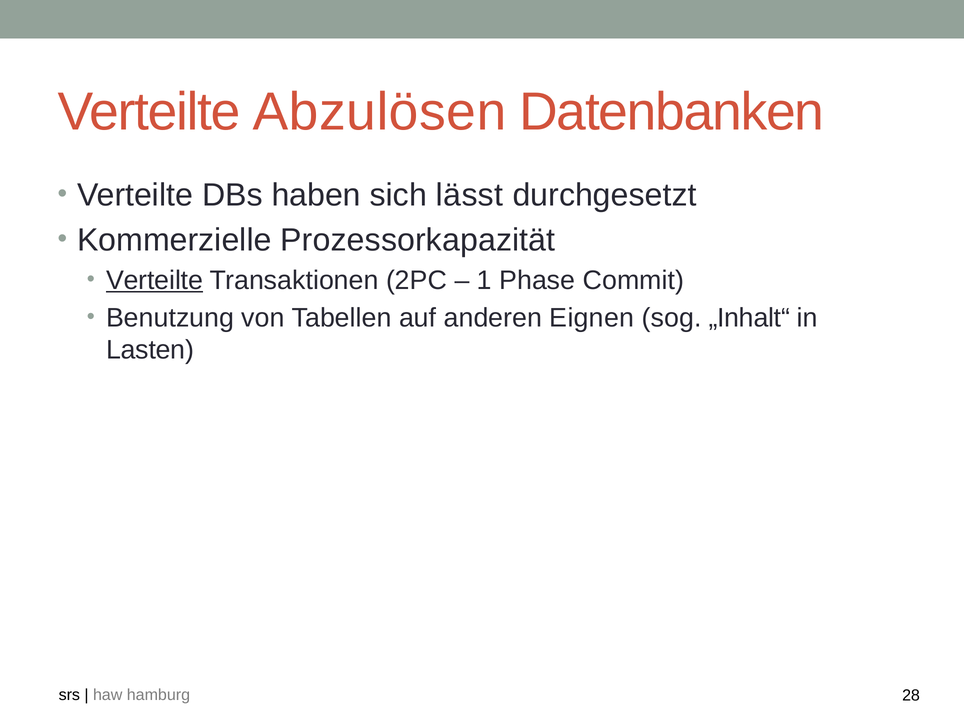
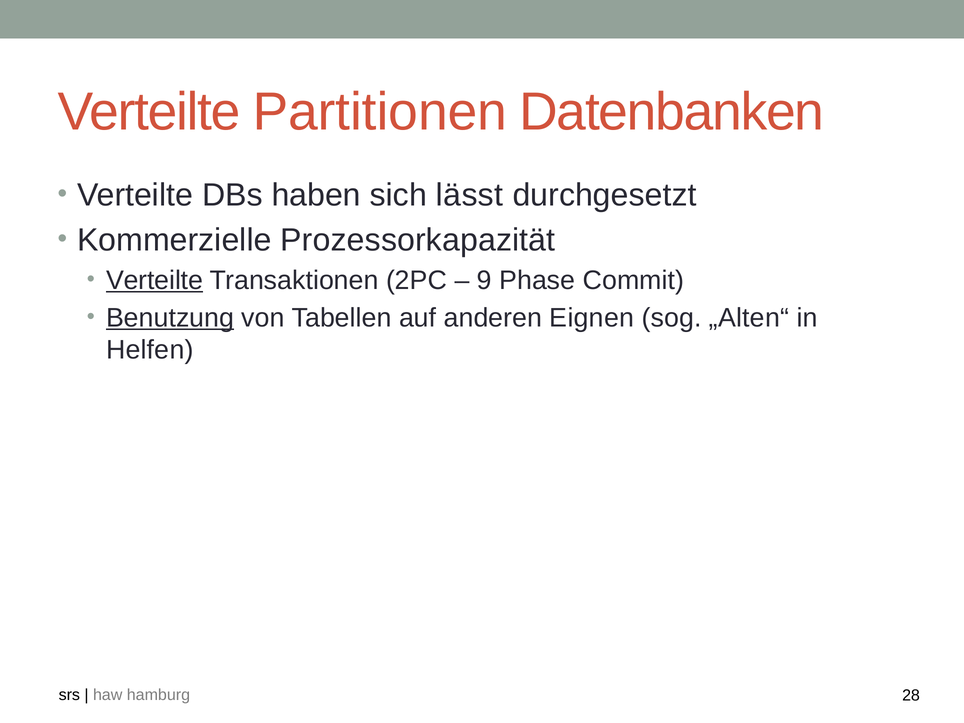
Abzulösen: Abzulösen -> Partitionen
1: 1 -> 9
Benutzung underline: none -> present
„Inhalt“: „Inhalt“ -> „Alten“
Lasten: Lasten -> Helfen
